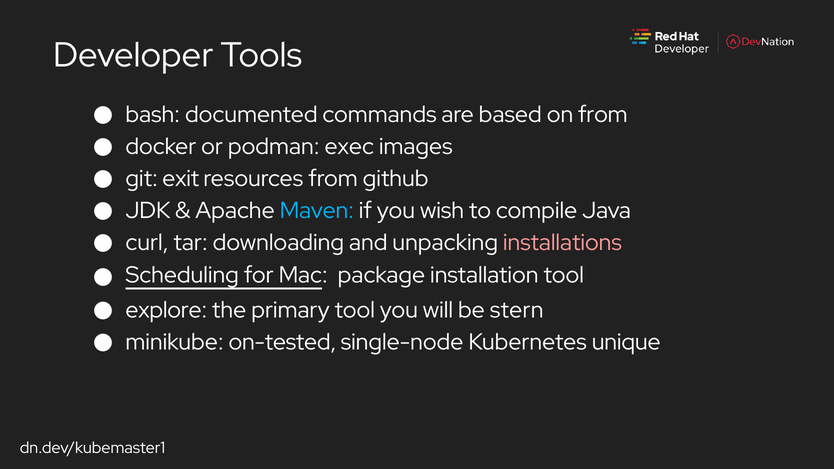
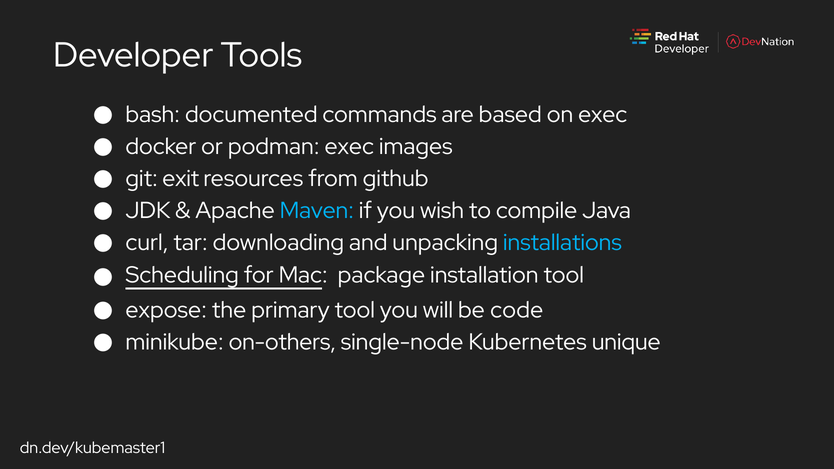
on from: from -> exec
installations colour: pink -> light blue
explore: explore -> expose
stern: stern -> code
on-tested: on-tested -> on-others
